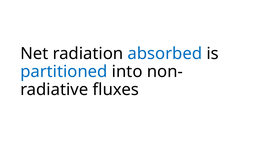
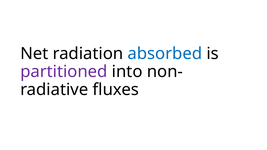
partitioned colour: blue -> purple
